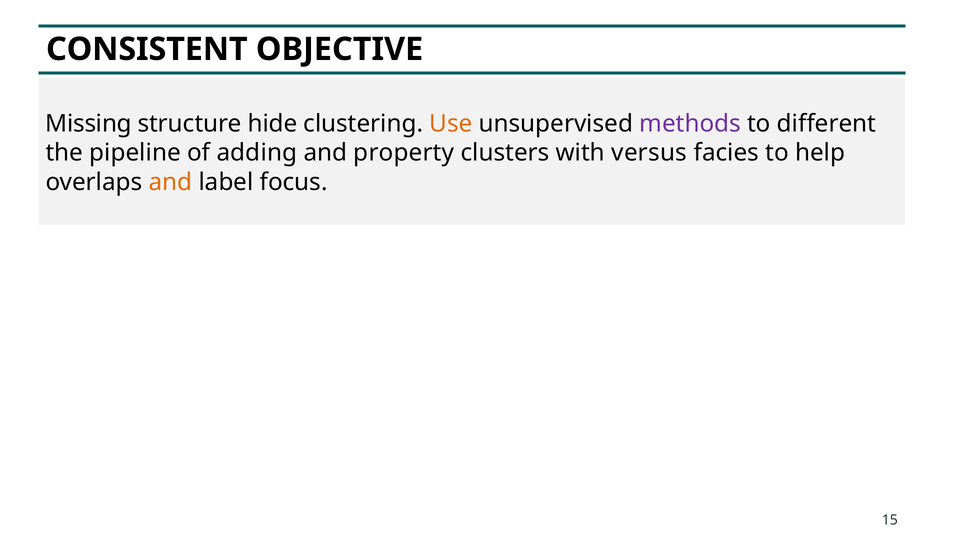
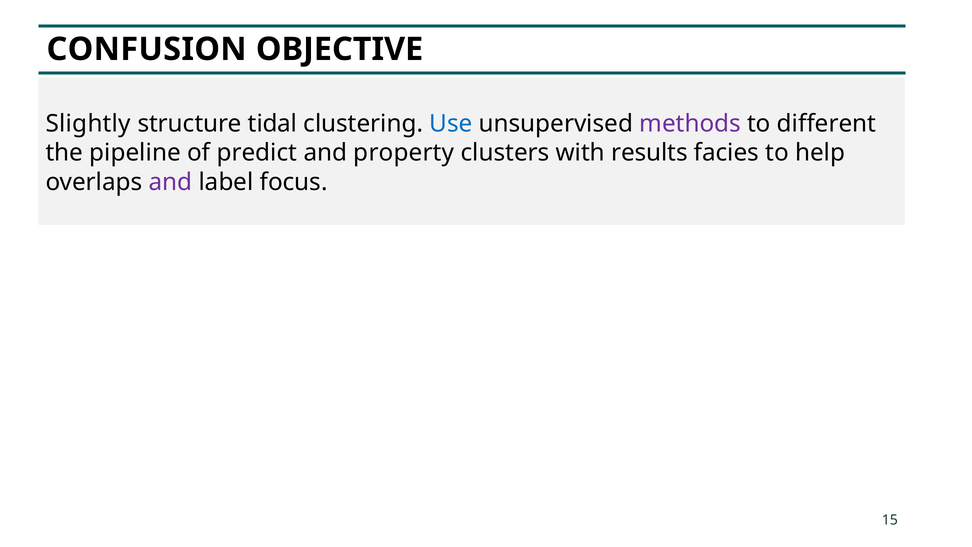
CONSISTENT: CONSISTENT -> CONFUSION
Missing: Missing -> Slightly
hide: hide -> tidal
Use colour: orange -> blue
adding: adding -> predict
versus: versus -> results
and at (171, 182) colour: orange -> purple
